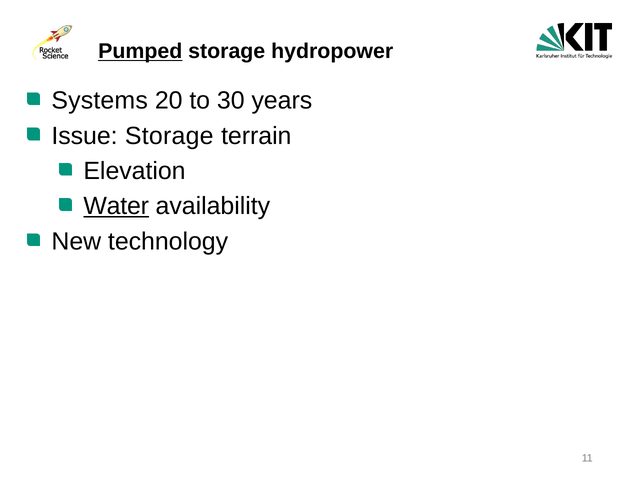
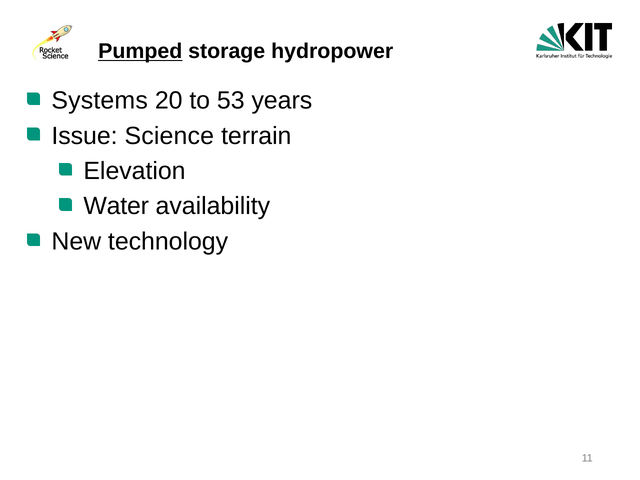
30: 30 -> 53
Issue Storage: Storage -> Science
Water underline: present -> none
